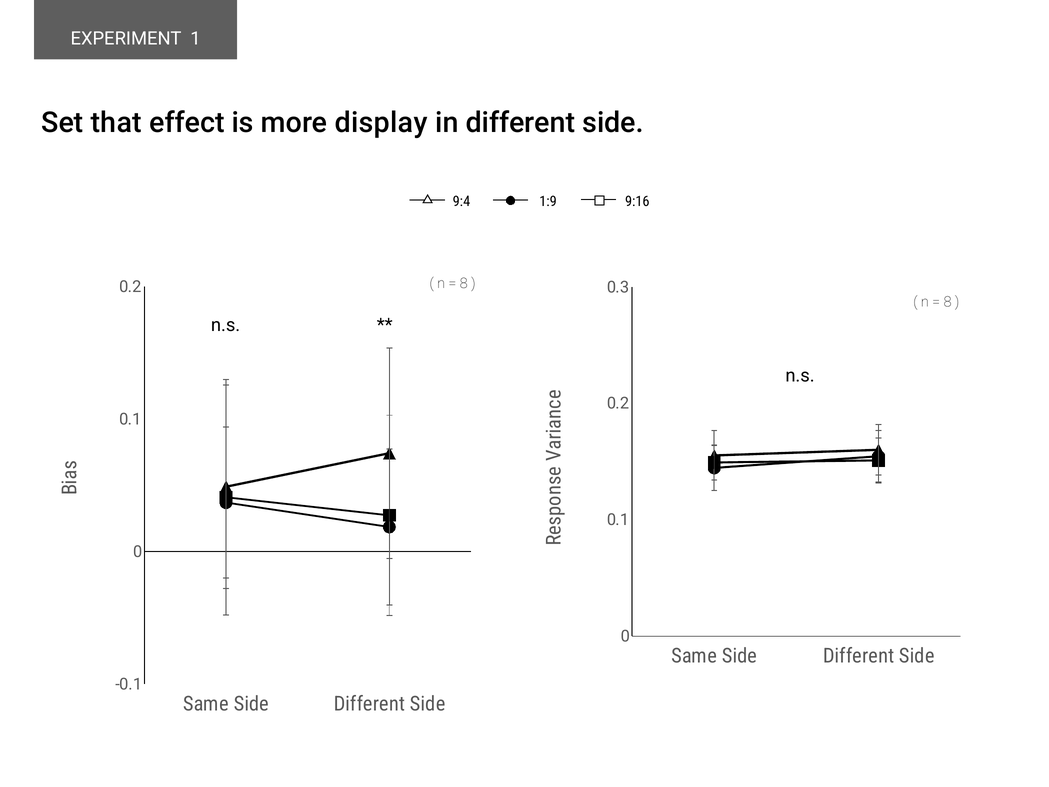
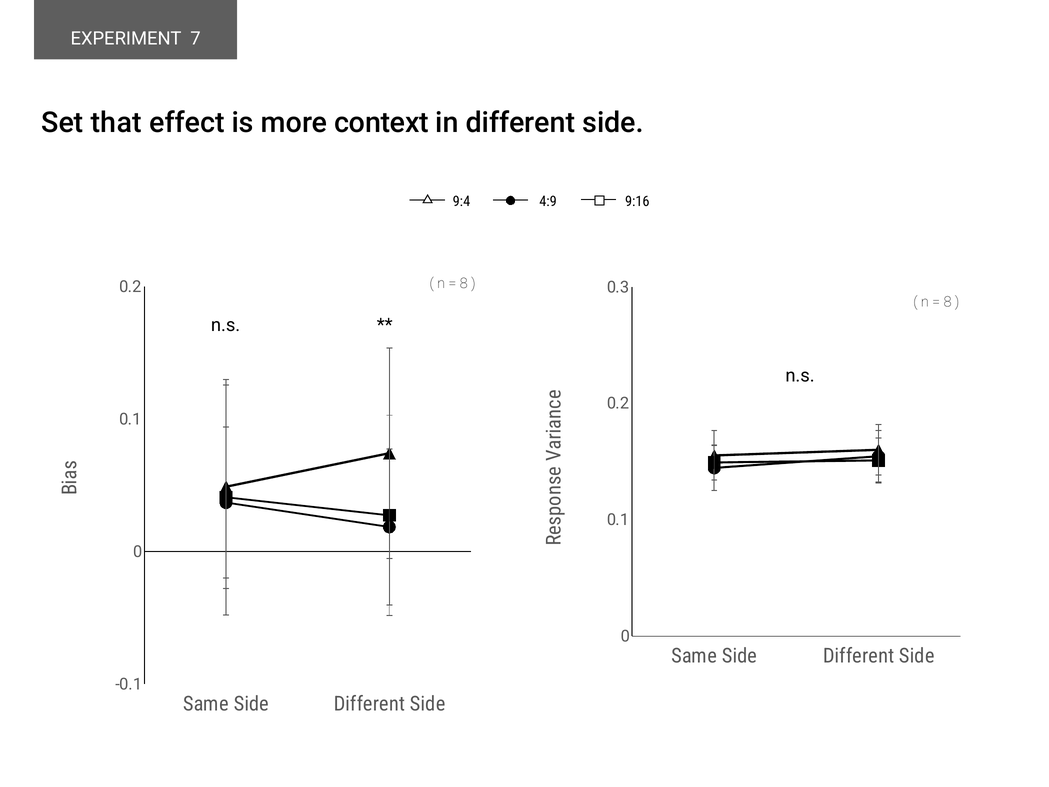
1: 1 -> 7
display: display -> context
1:9: 1:9 -> 4:9
